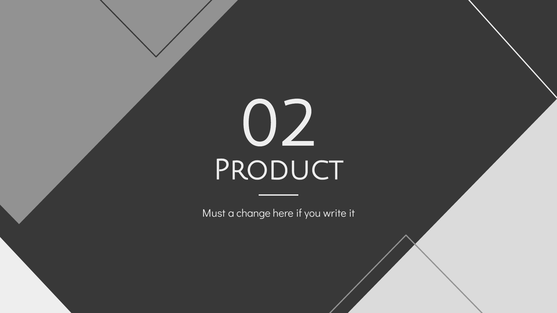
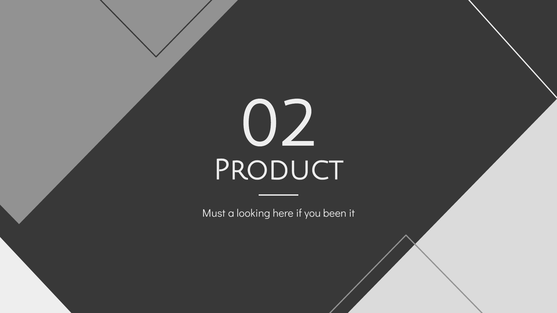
change: change -> looking
write: write -> been
